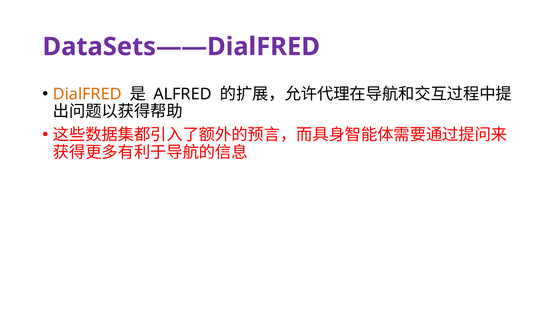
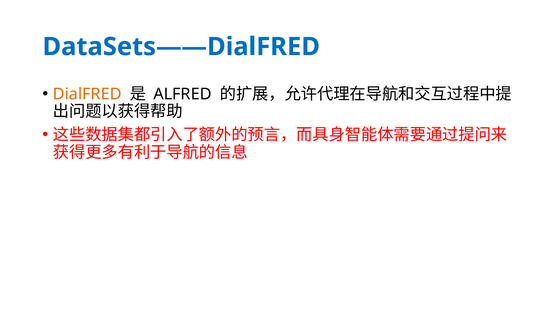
DataSets——DialFRED colour: purple -> blue
